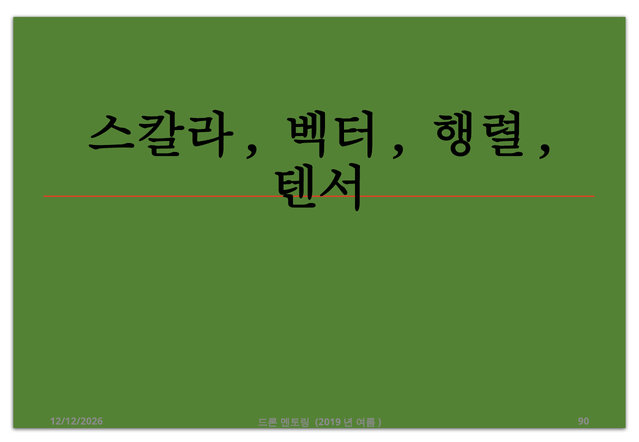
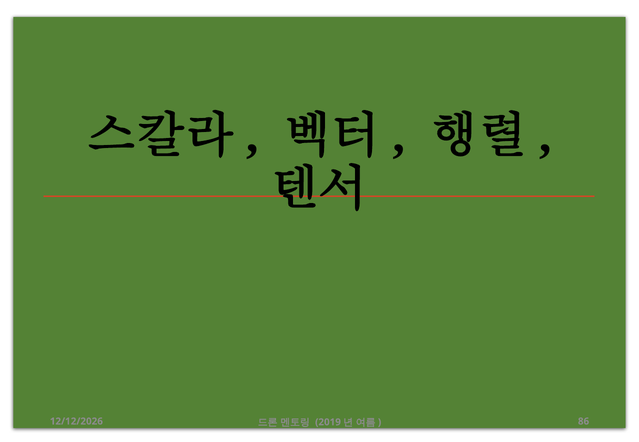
90: 90 -> 86
